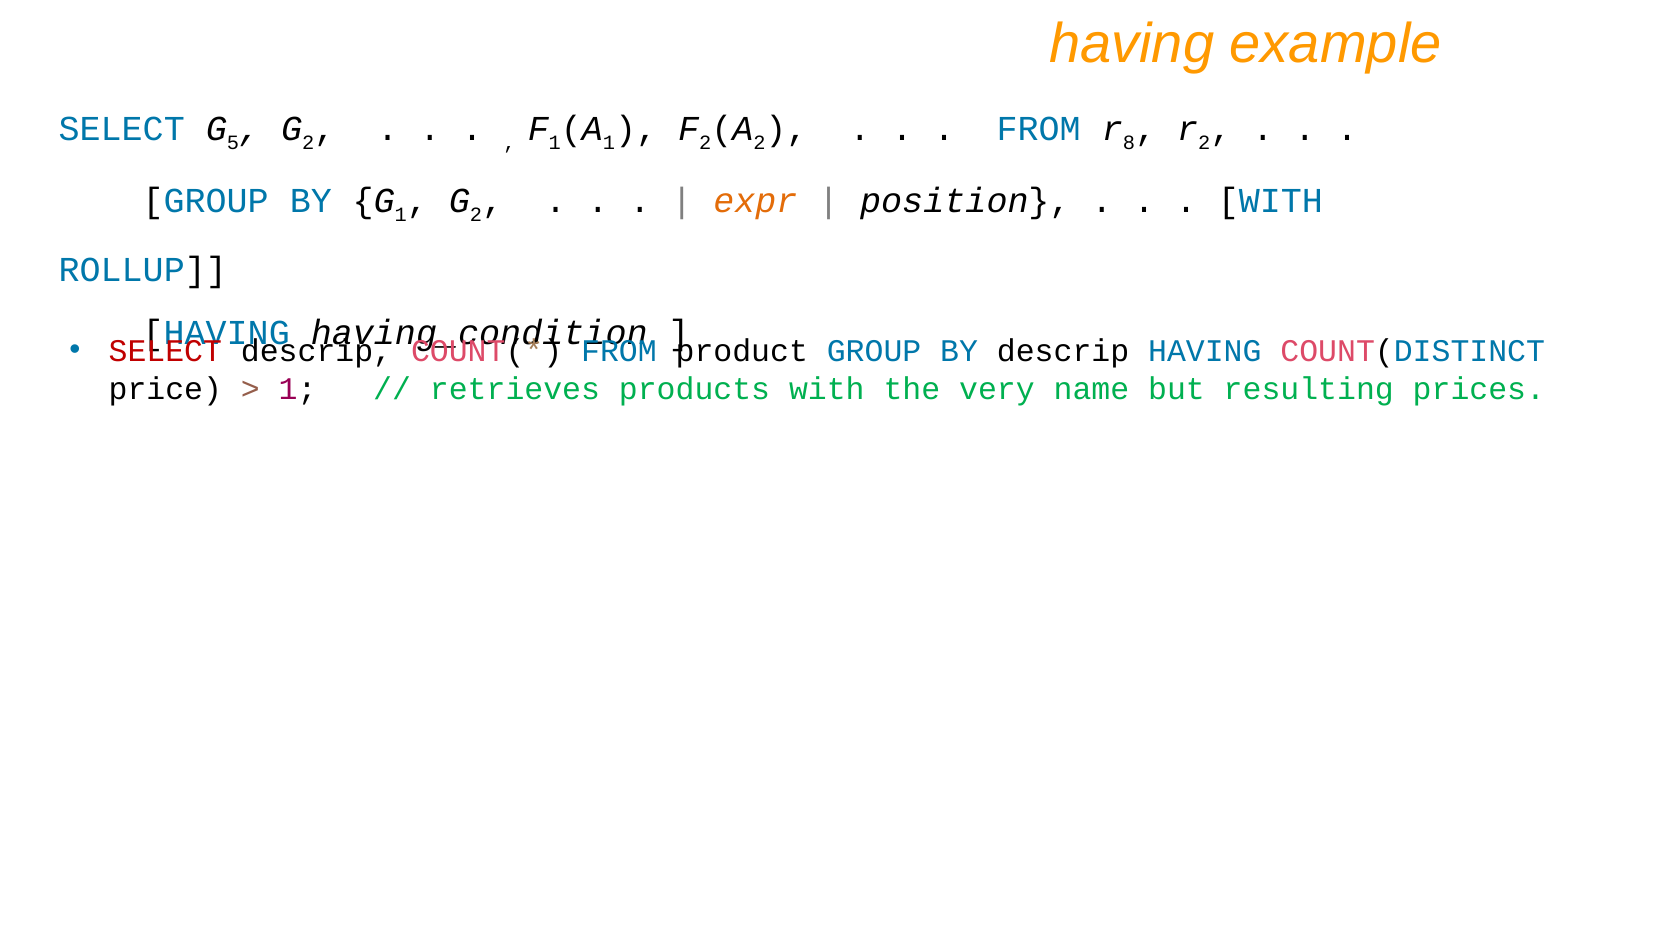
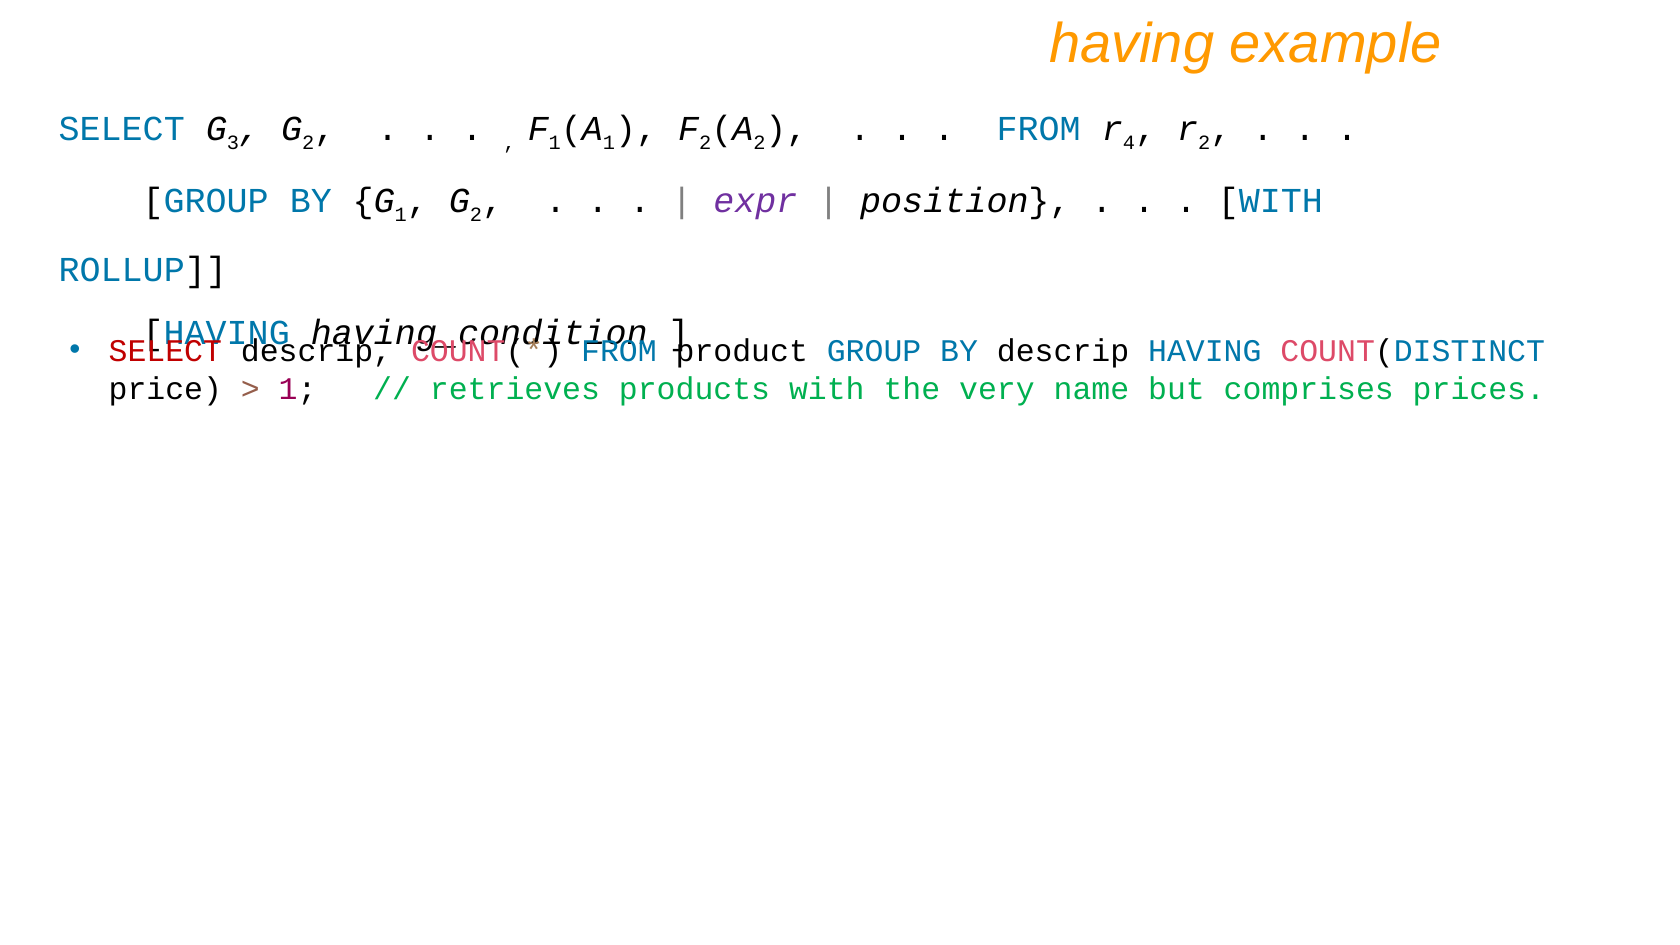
5: 5 -> 3
8: 8 -> 4
expr colour: orange -> purple
resulting: resulting -> comprises
